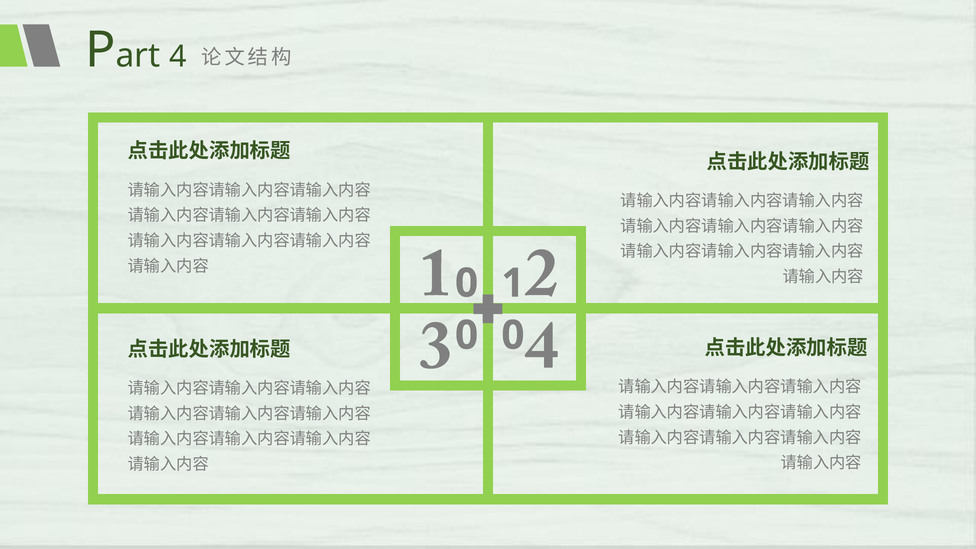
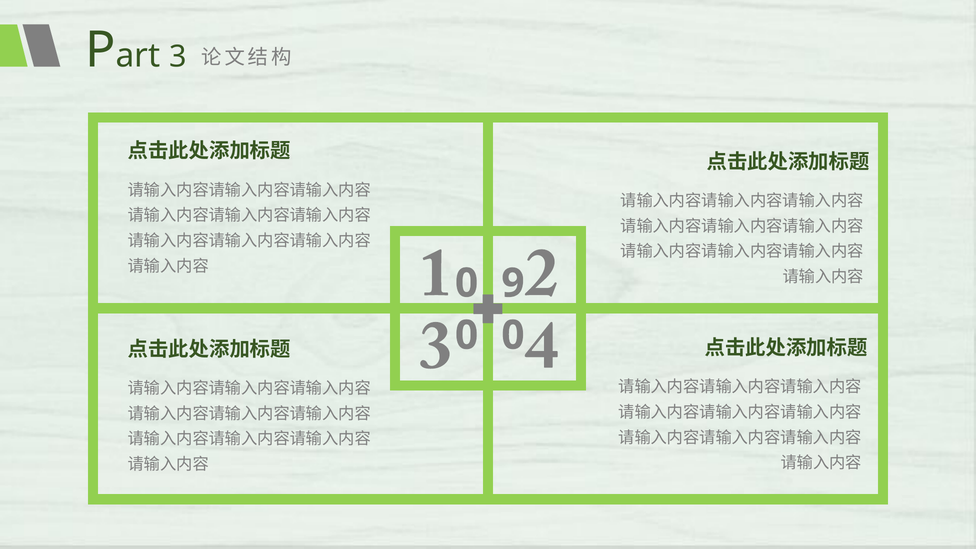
4: 4 -> 3
1: 1 -> 9
